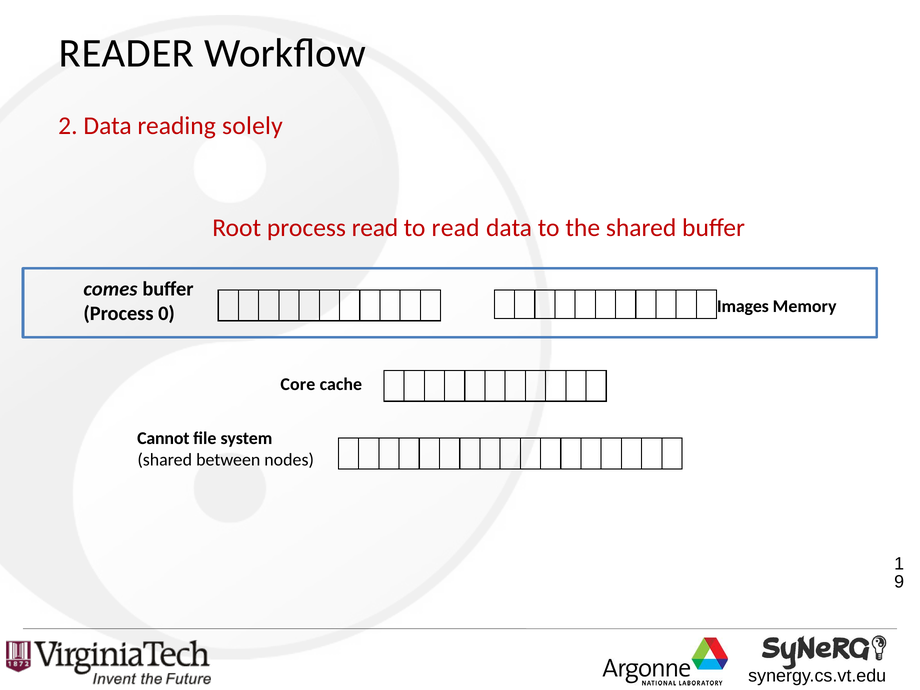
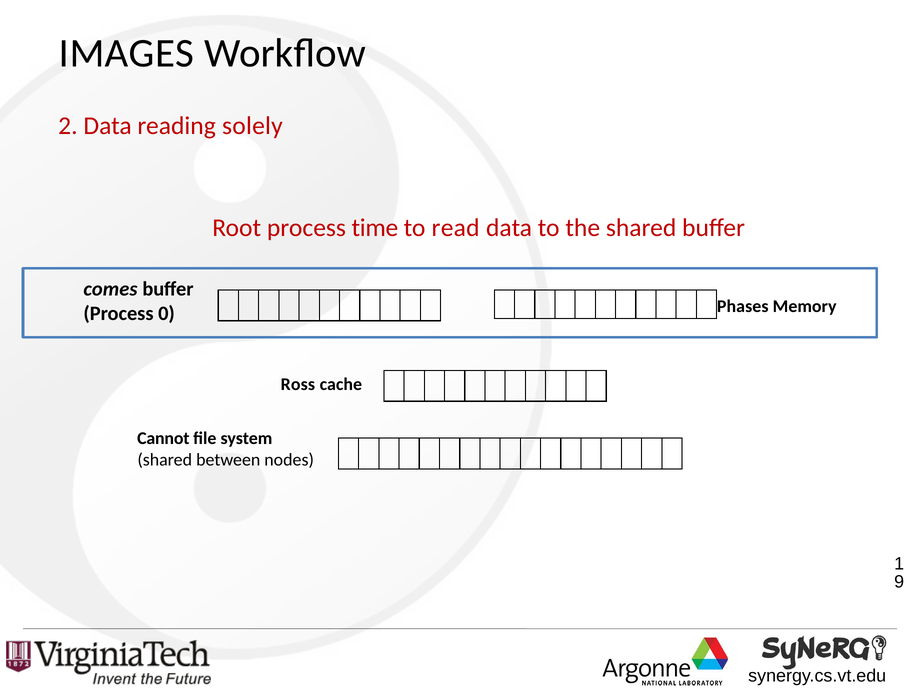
READER: READER -> IMAGES
process read: read -> time
Images: Images -> Phases
Core: Core -> Ross
